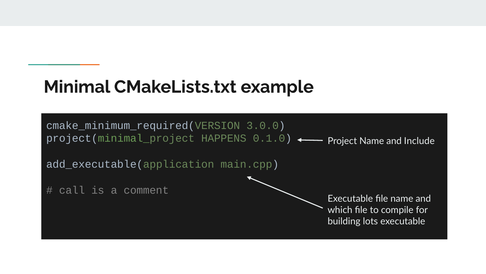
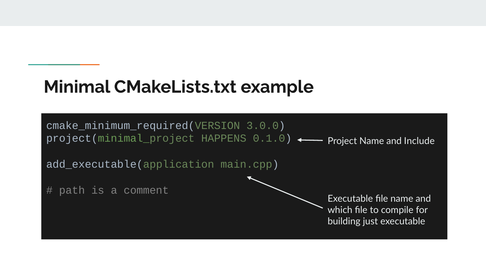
call: call -> path
lots: lots -> just
